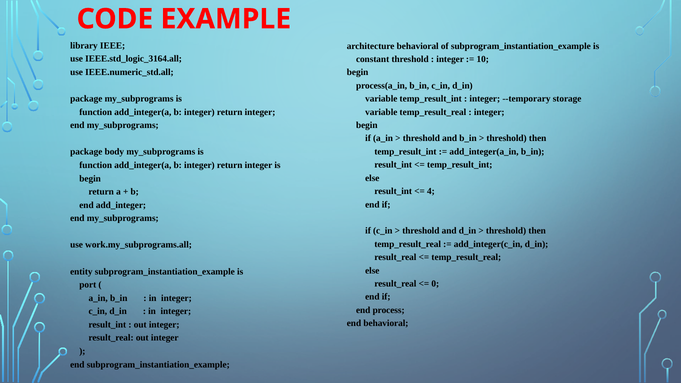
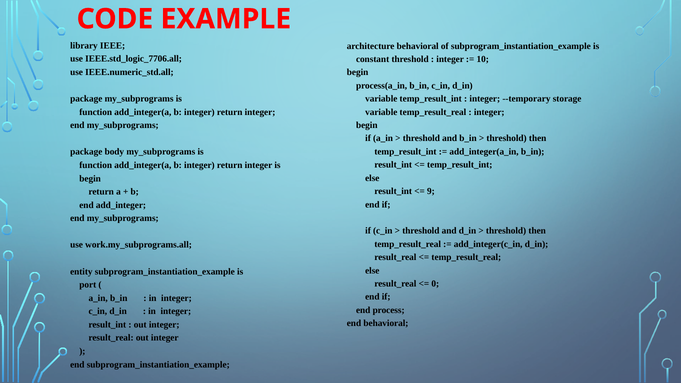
IEEE.std_logic_3164.all: IEEE.std_logic_3164.all -> IEEE.std_logic_7706.all
4: 4 -> 9
